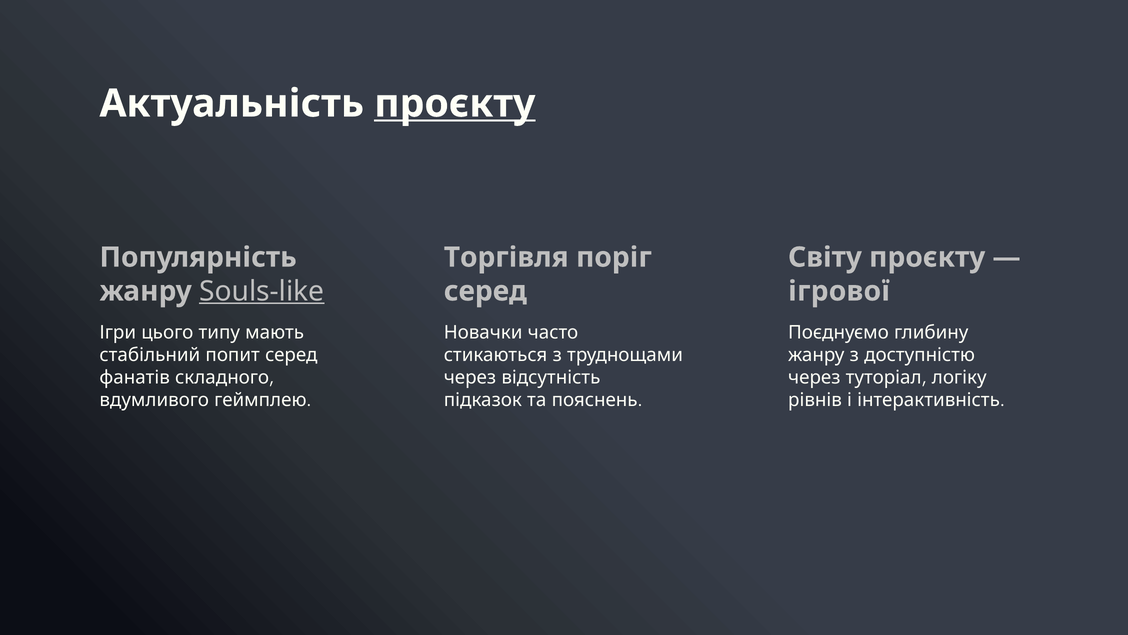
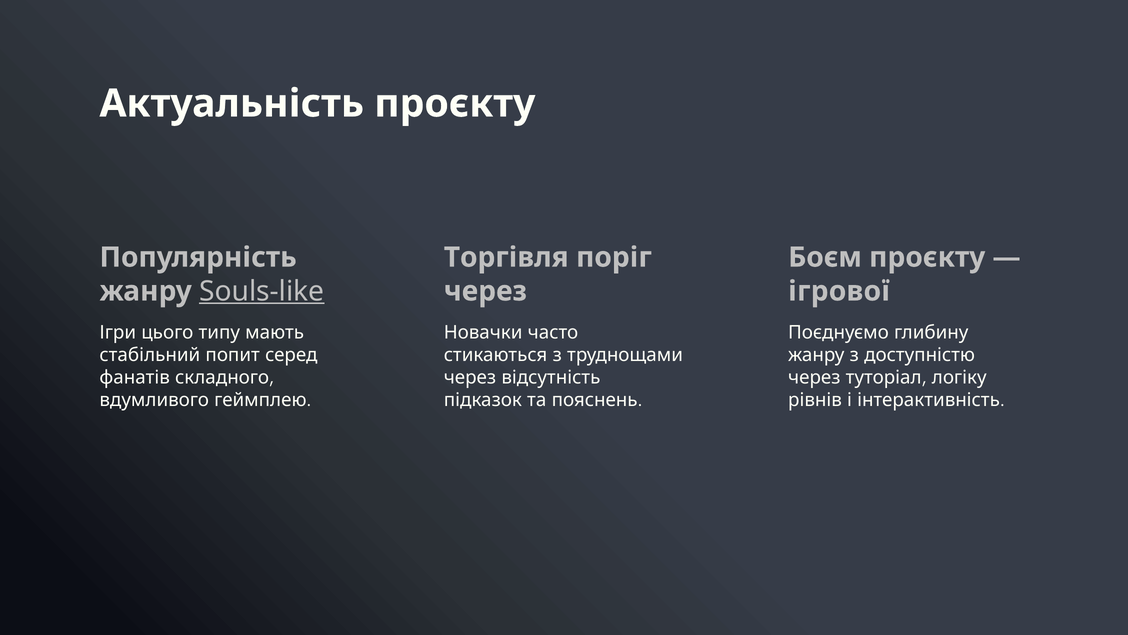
проєкту at (455, 104) underline: present -> none
Світу: Світу -> Боєм
серед at (485, 291): серед -> через
